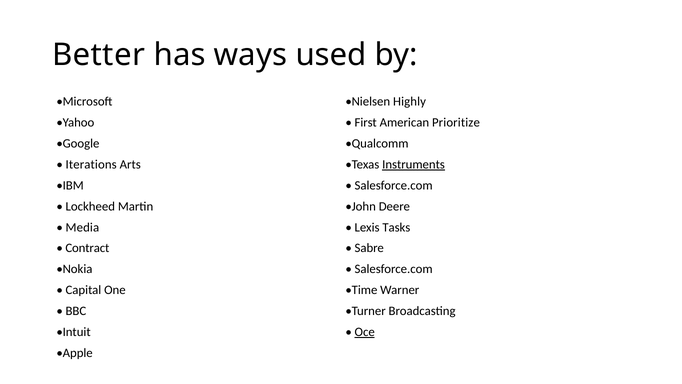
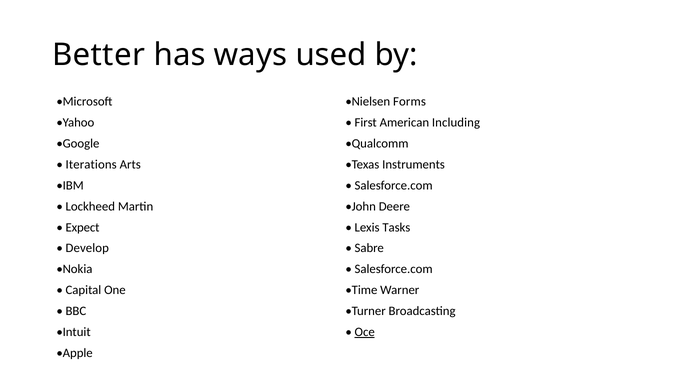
Highly: Highly -> Forms
Prioritize: Prioritize -> Including
Instruments underline: present -> none
Media: Media -> Expect
Contract: Contract -> Develop
